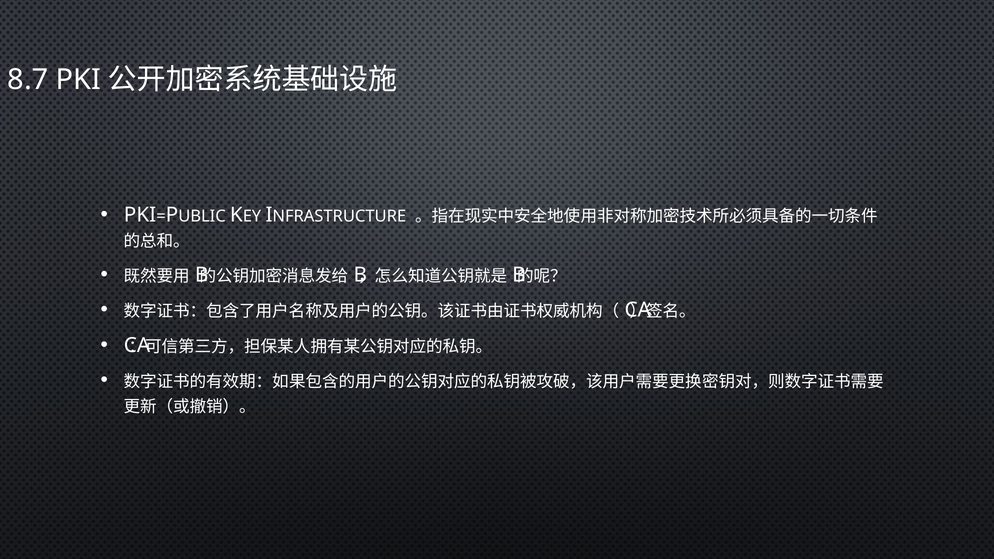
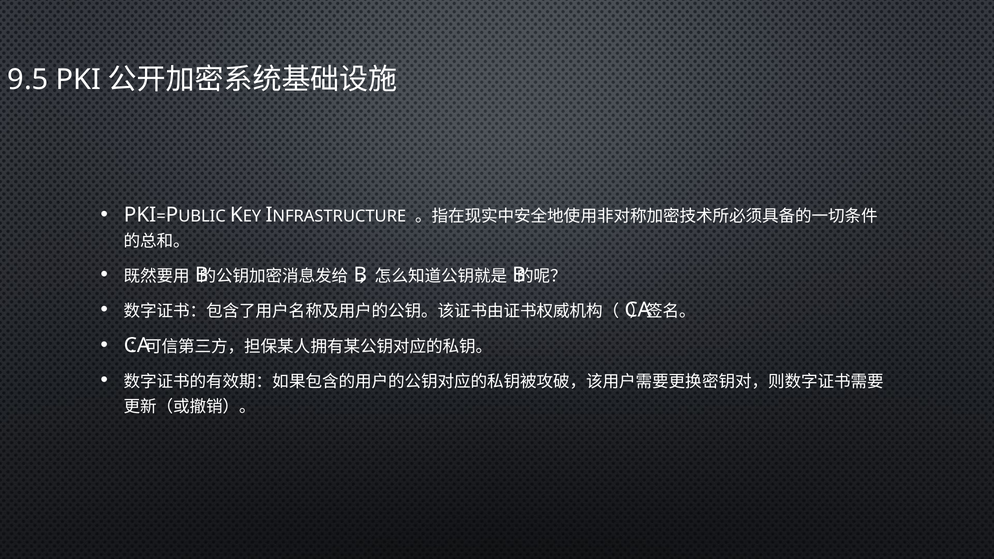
8.7: 8.7 -> 9.5
